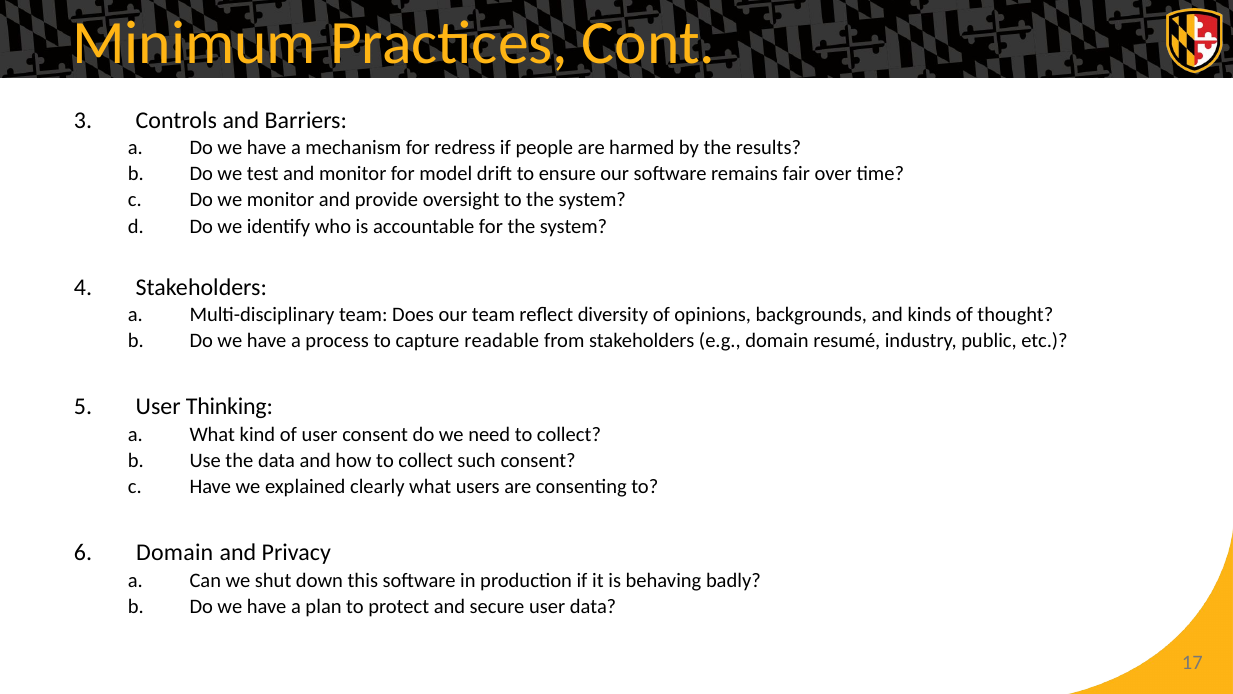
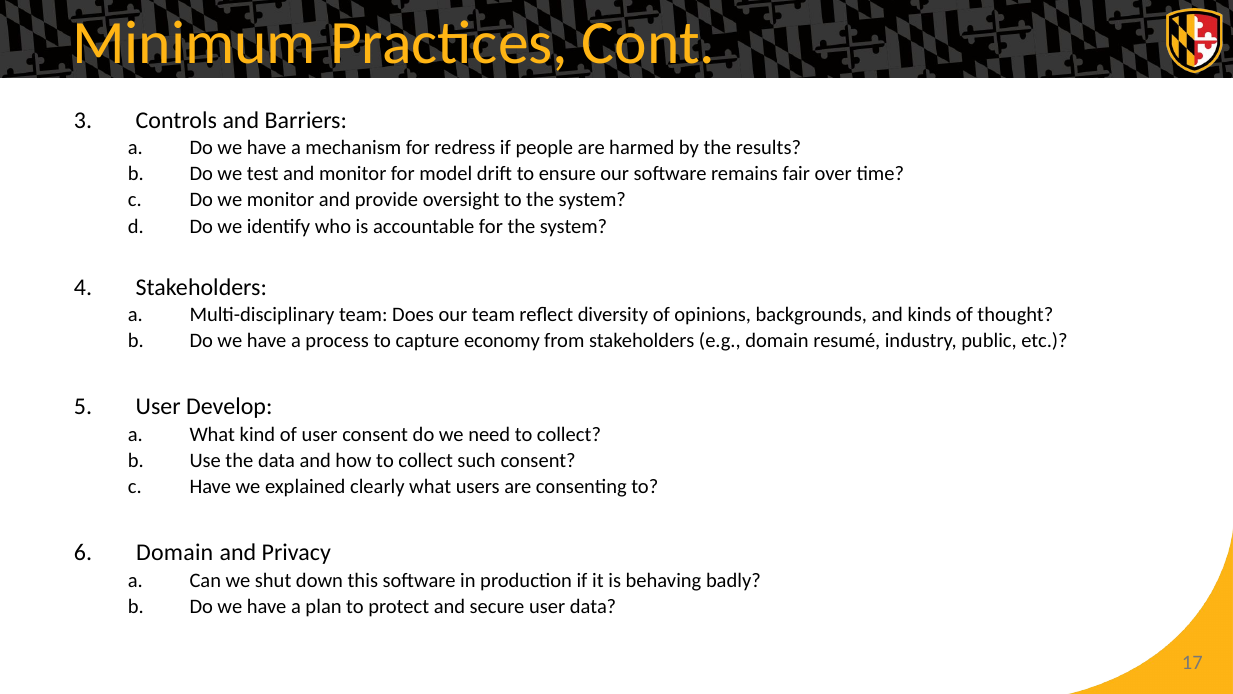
readable: readable -> economy
Thinking: Thinking -> Develop
